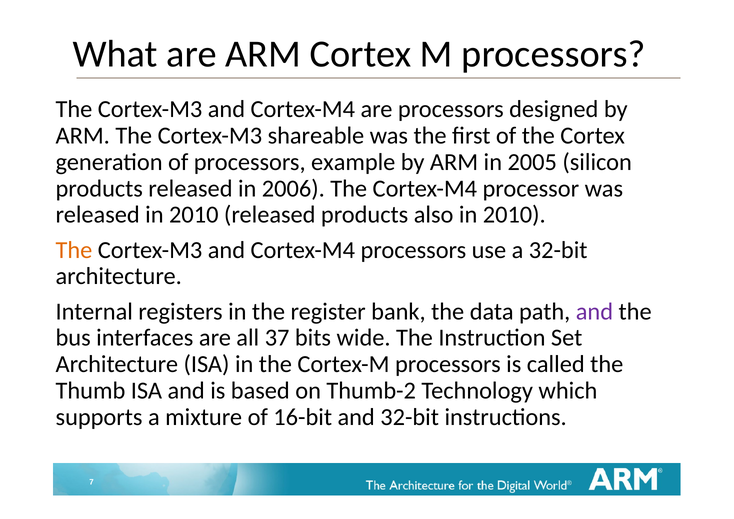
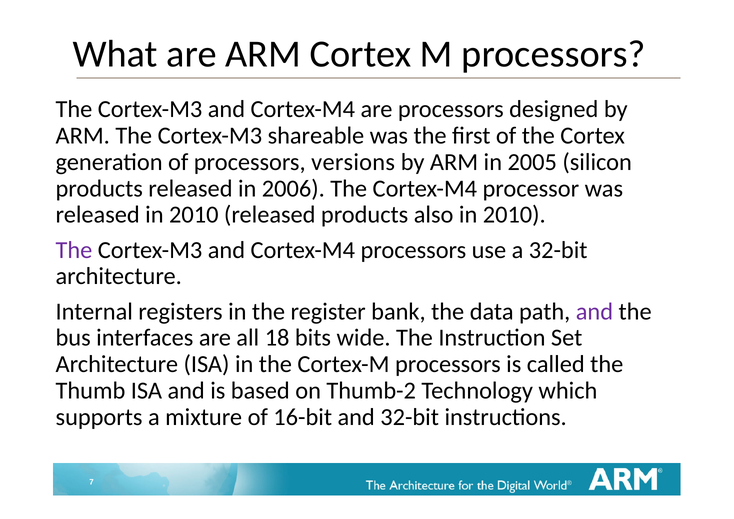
example: example -> versions
The at (74, 250) colour: orange -> purple
37: 37 -> 18
